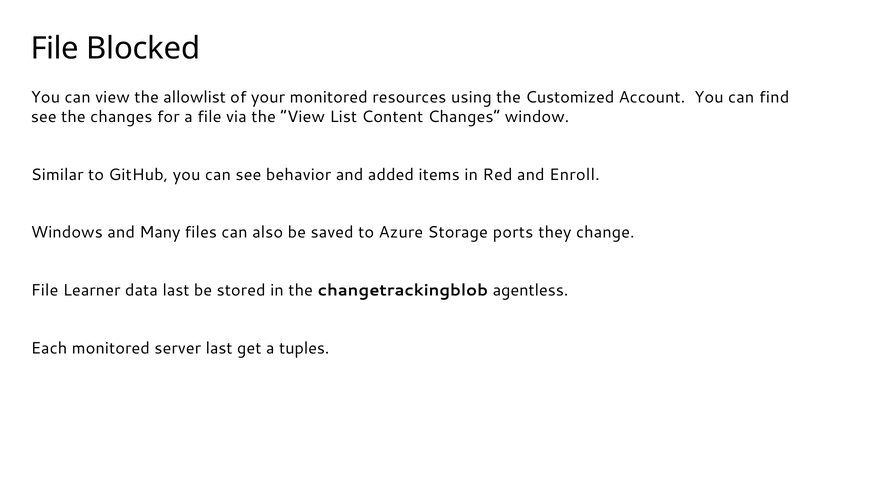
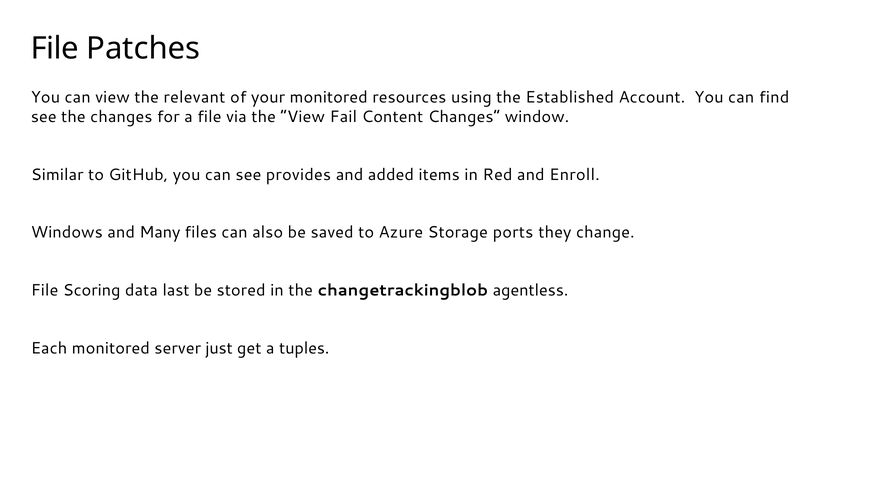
Blocked: Blocked -> Patches
allowlist: allowlist -> relevant
Customized: Customized -> Established
List: List -> Fail
behavior: behavior -> provides
Learner: Learner -> Scoring
server last: last -> just
